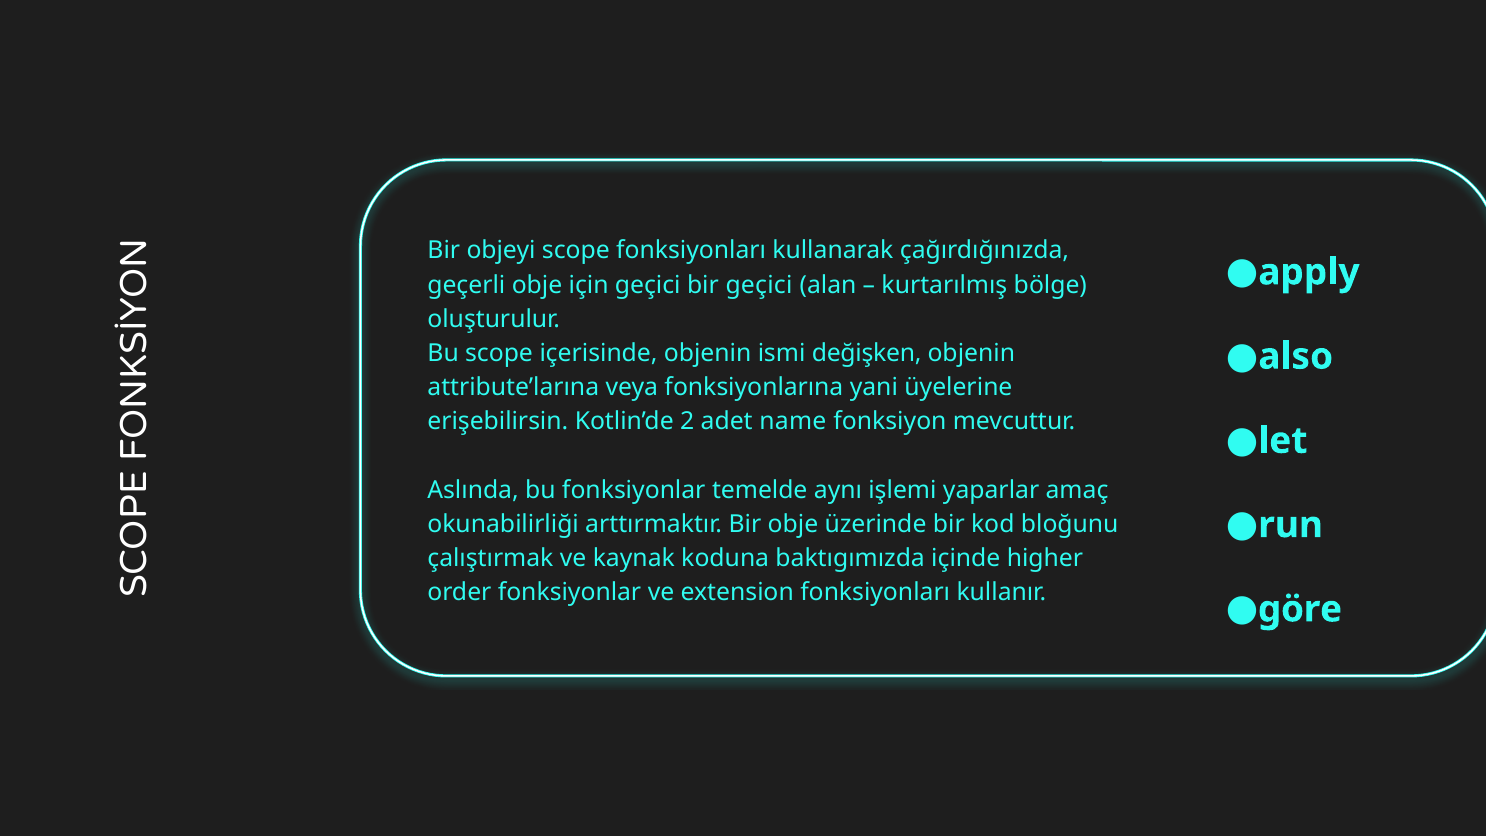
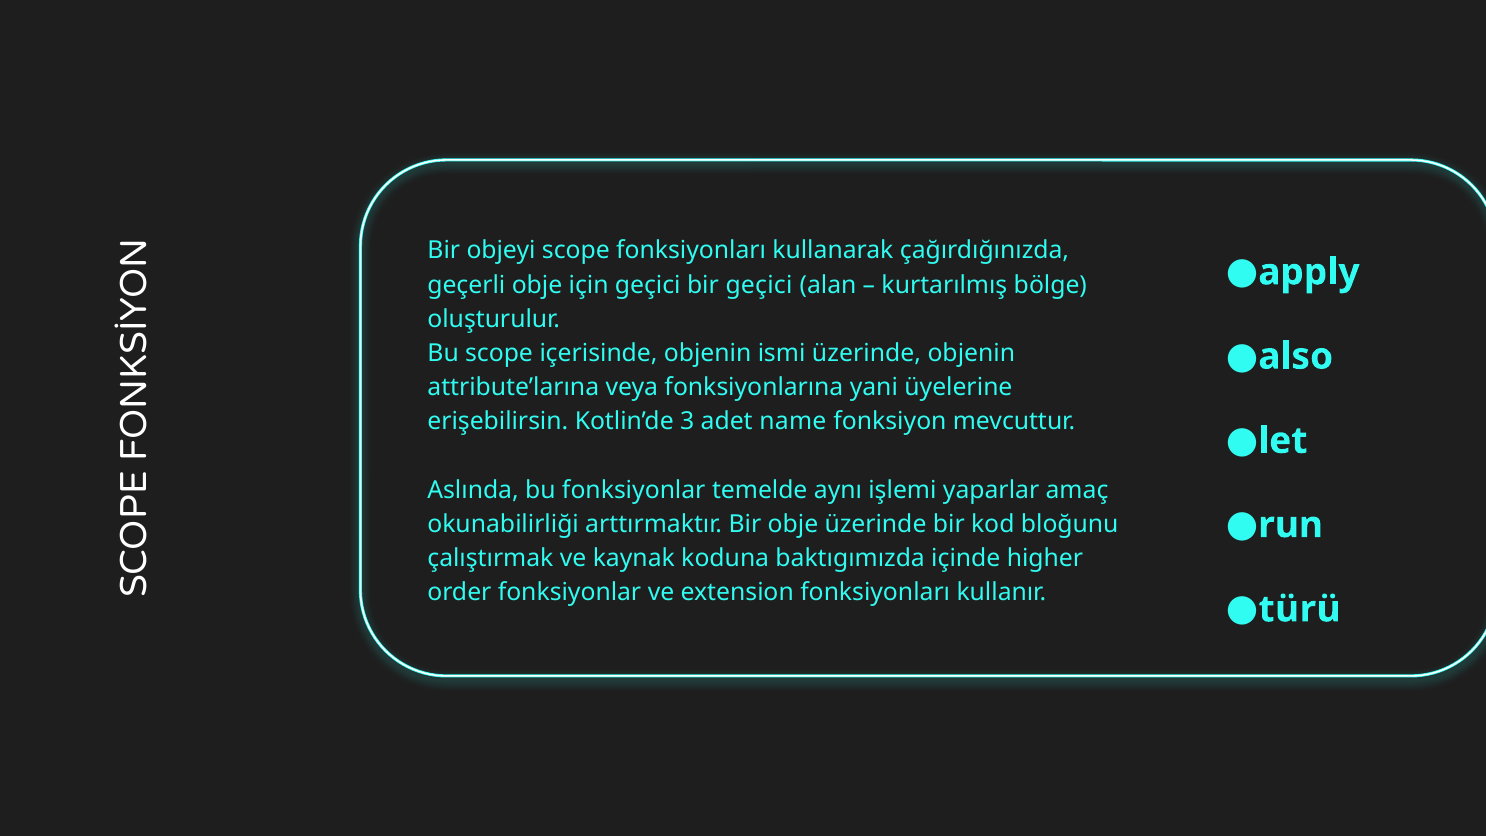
ismi değişken: değişken -> üzerinde
2: 2 -> 3
göre: göre -> türü
